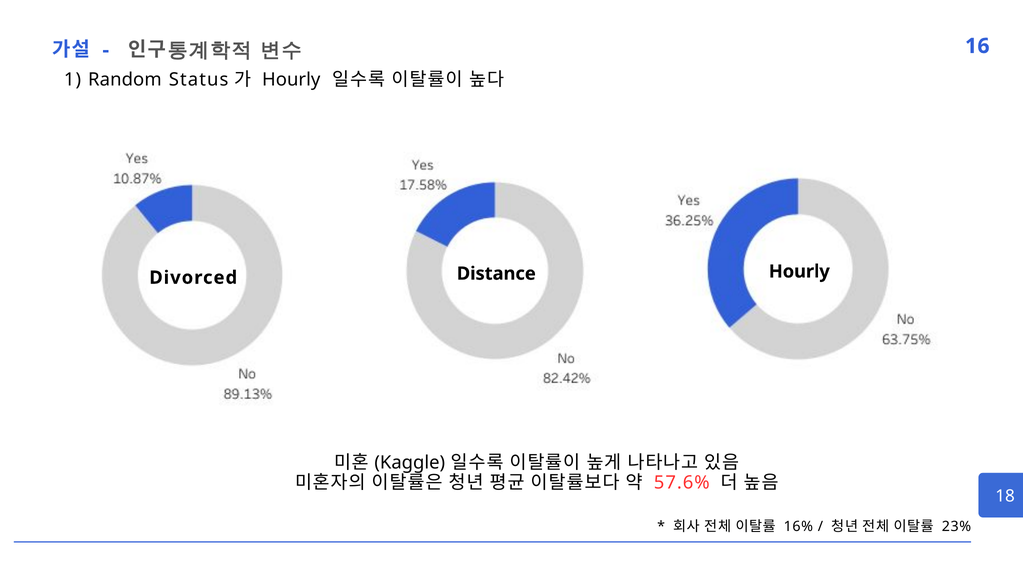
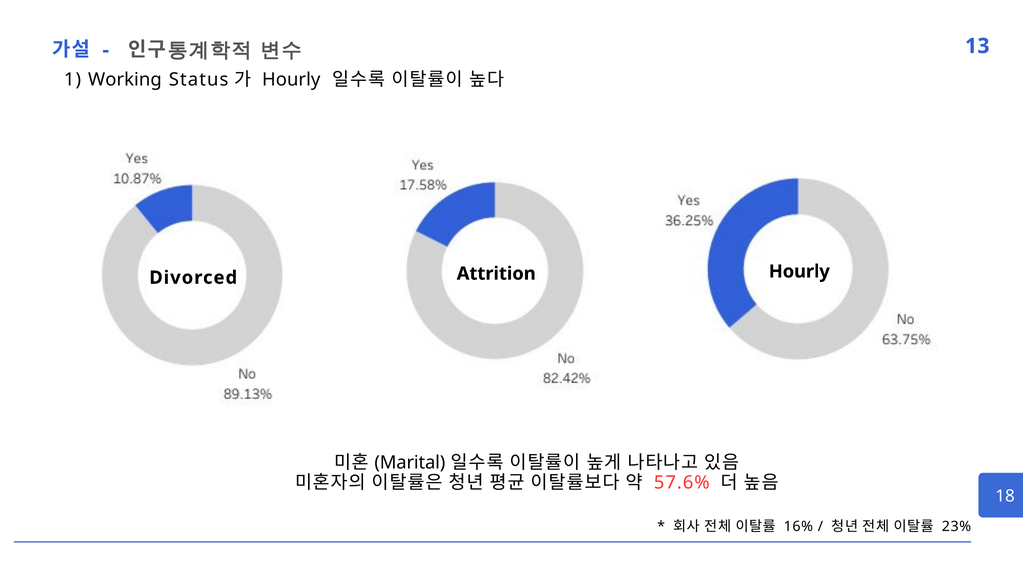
16: 16 -> 13
Random: Random -> Working
Distance: Distance -> Attrition
Kaggle: Kaggle -> Marital
